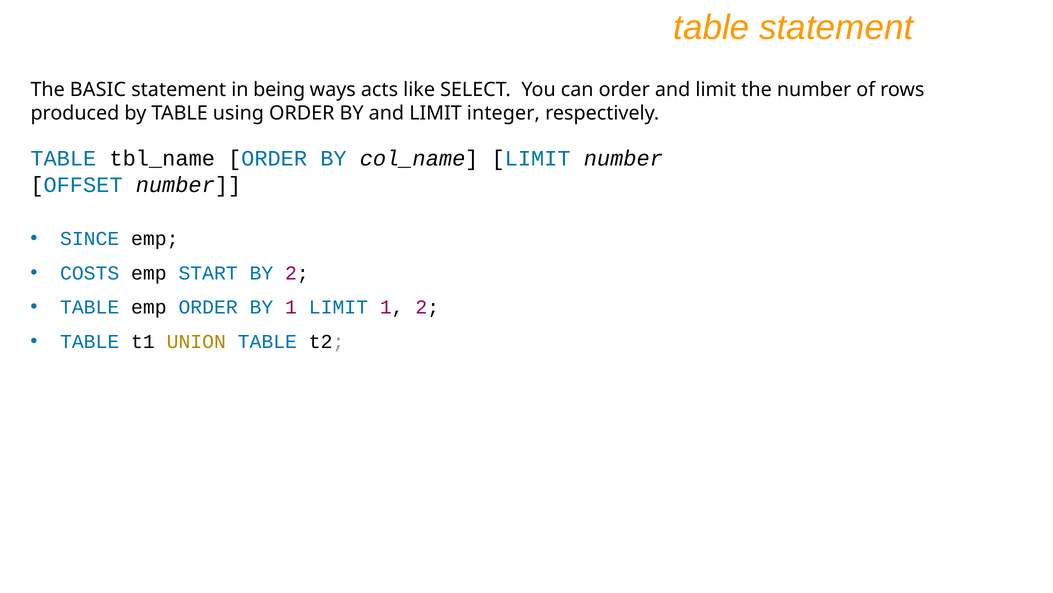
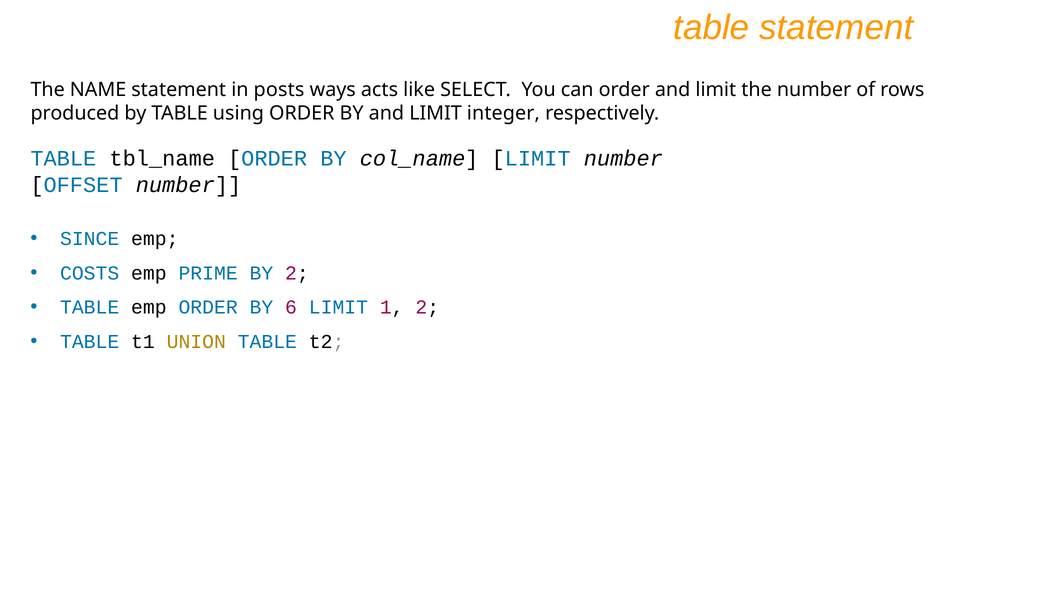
BASIC: BASIC -> NAME
being: being -> posts
START: START -> PRIME
BY 1: 1 -> 6
